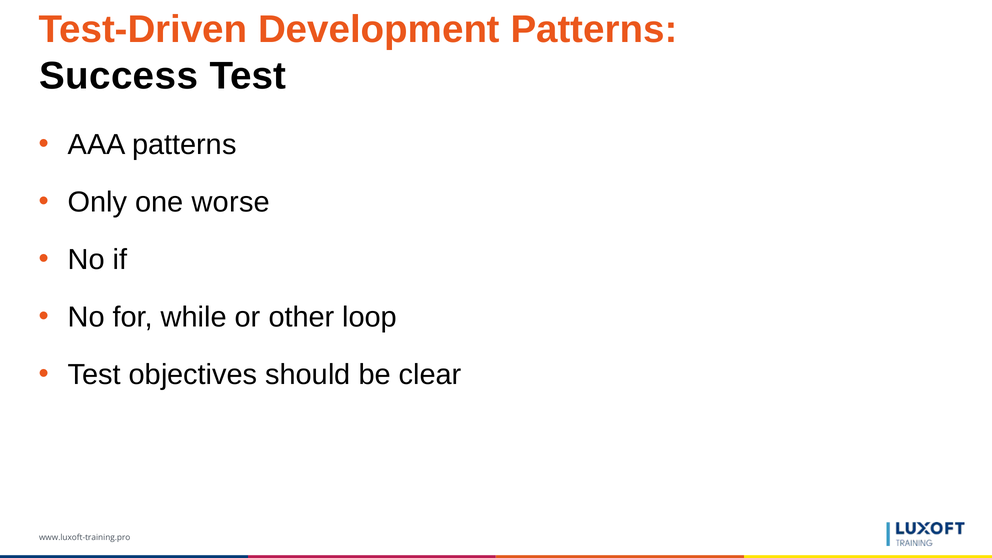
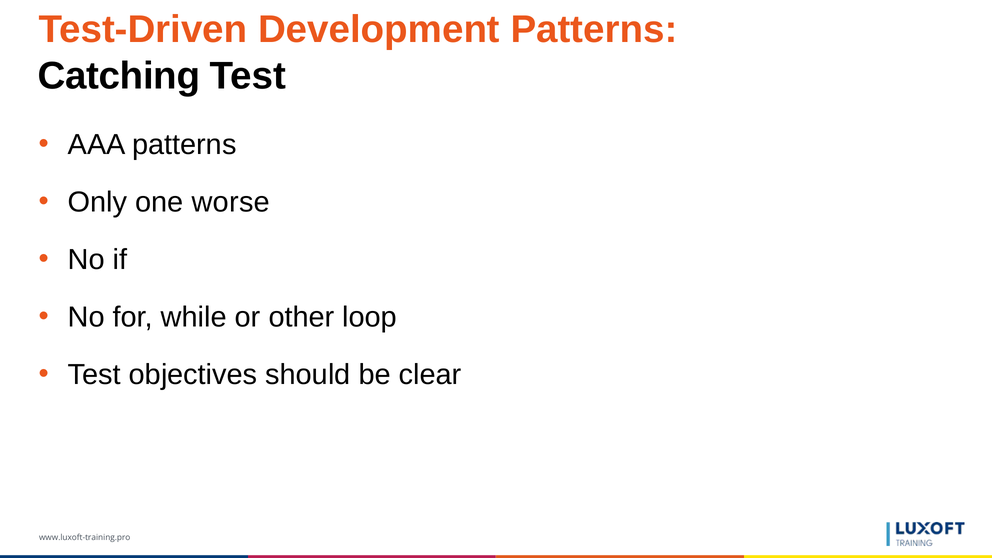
Success: Success -> Catching
